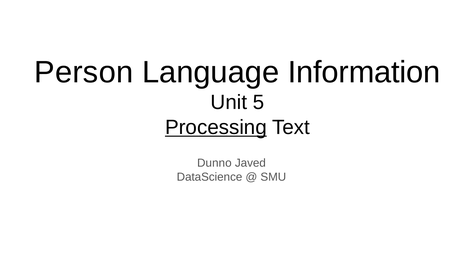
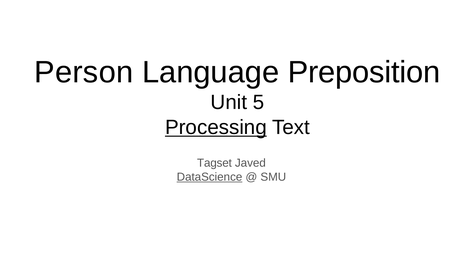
Information: Information -> Preposition
Dunno: Dunno -> Tagset
DataScience underline: none -> present
